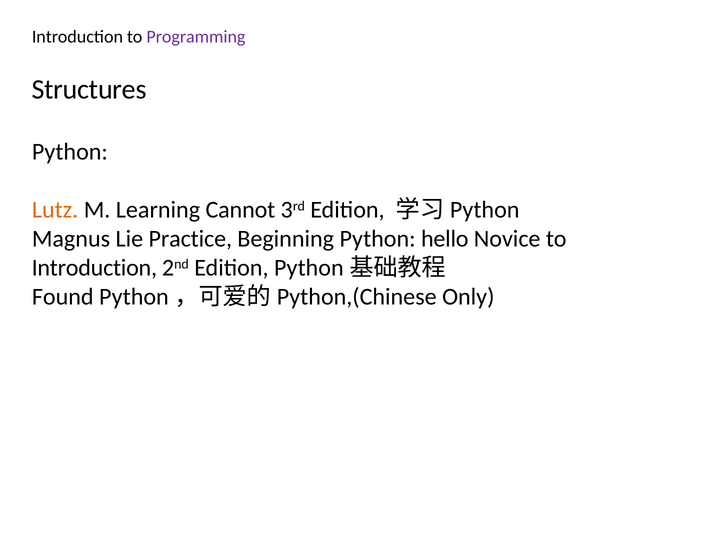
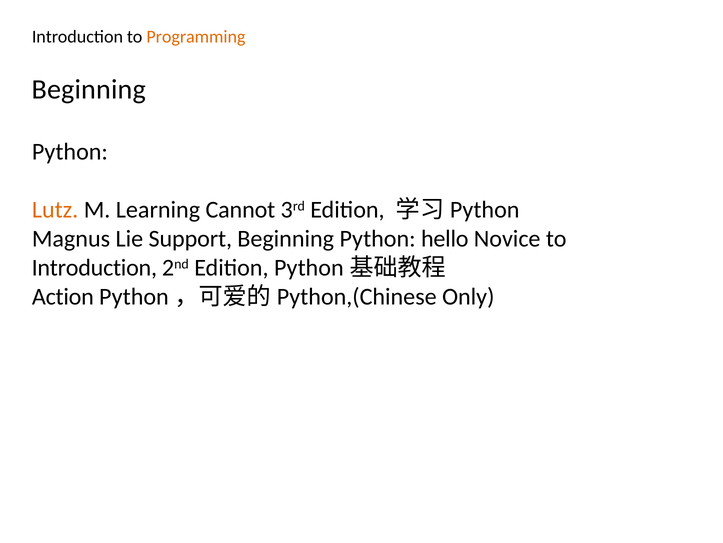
Programming colour: purple -> orange
Structures at (89, 89): Structures -> Beginning
Practice: Practice -> Support
Found: Found -> Action
